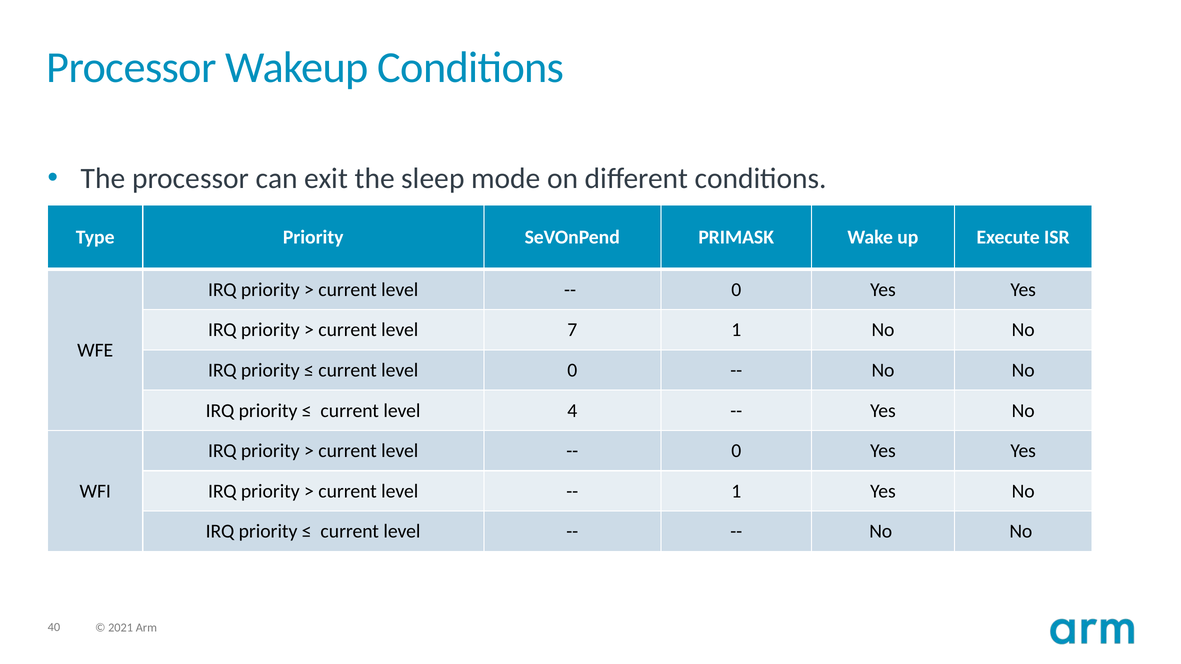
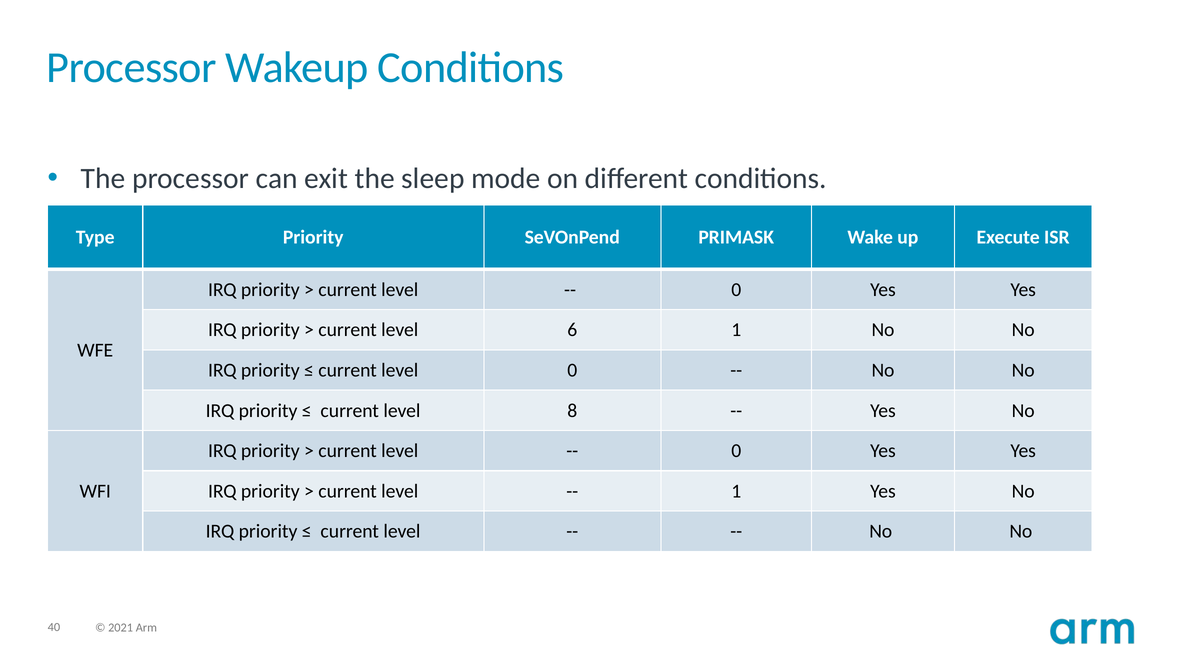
7: 7 -> 6
4: 4 -> 8
